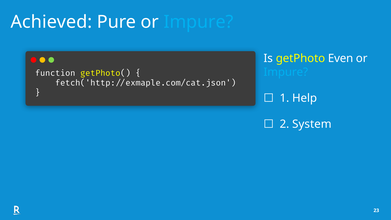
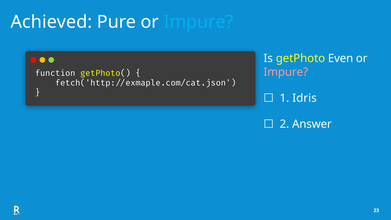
Impure at (286, 72) colour: light blue -> pink
Help: Help -> Idris
System: System -> Answer
